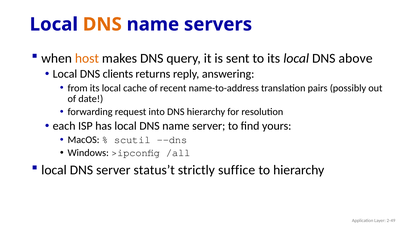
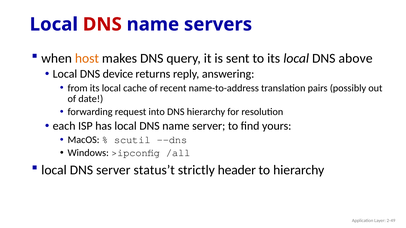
DNS at (102, 24) colour: orange -> red
clients: clients -> device
suffice: suffice -> header
